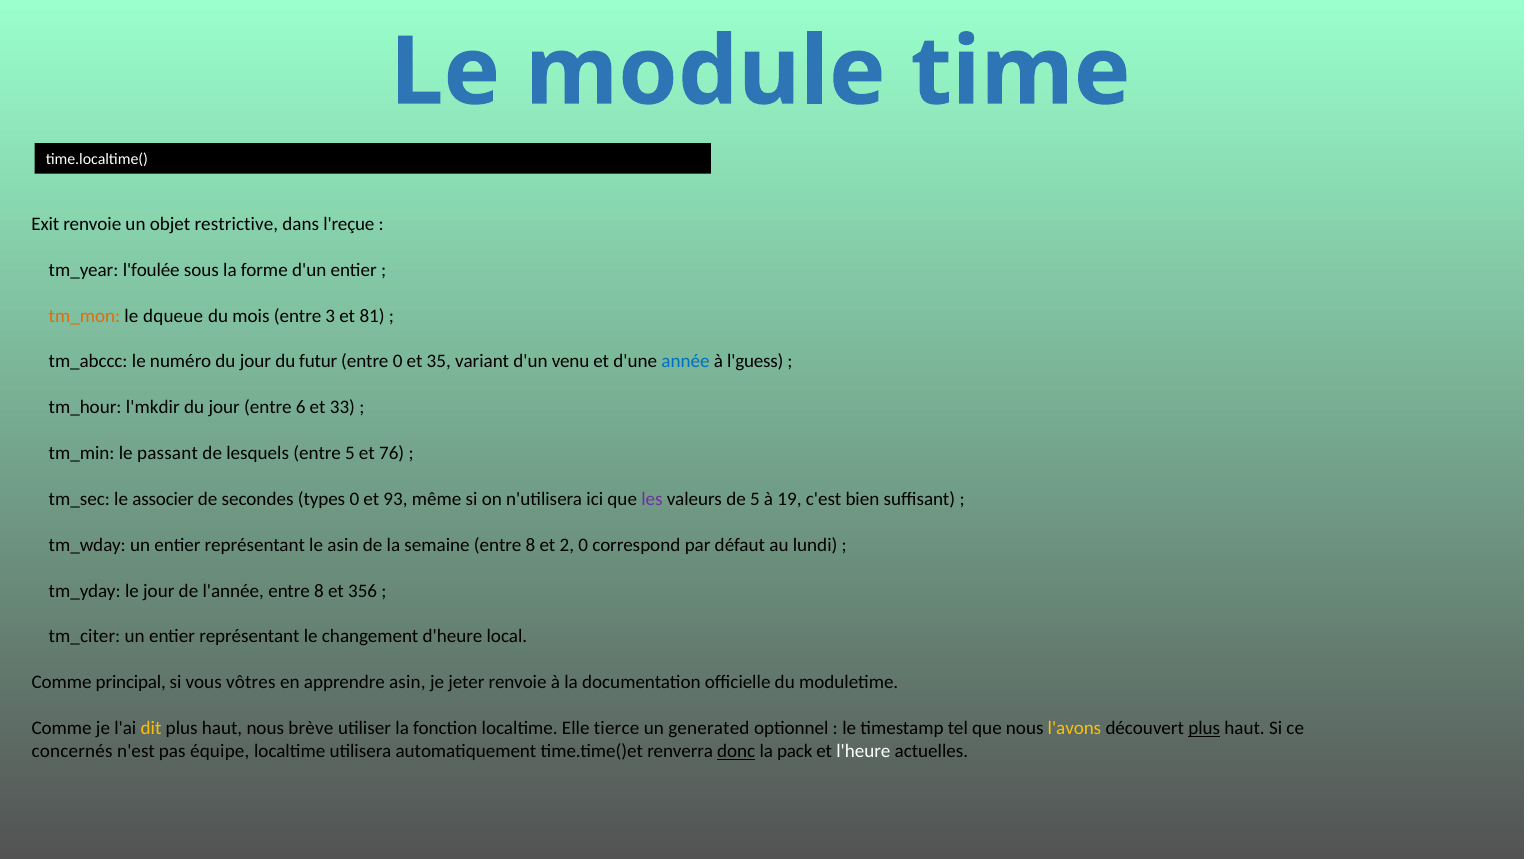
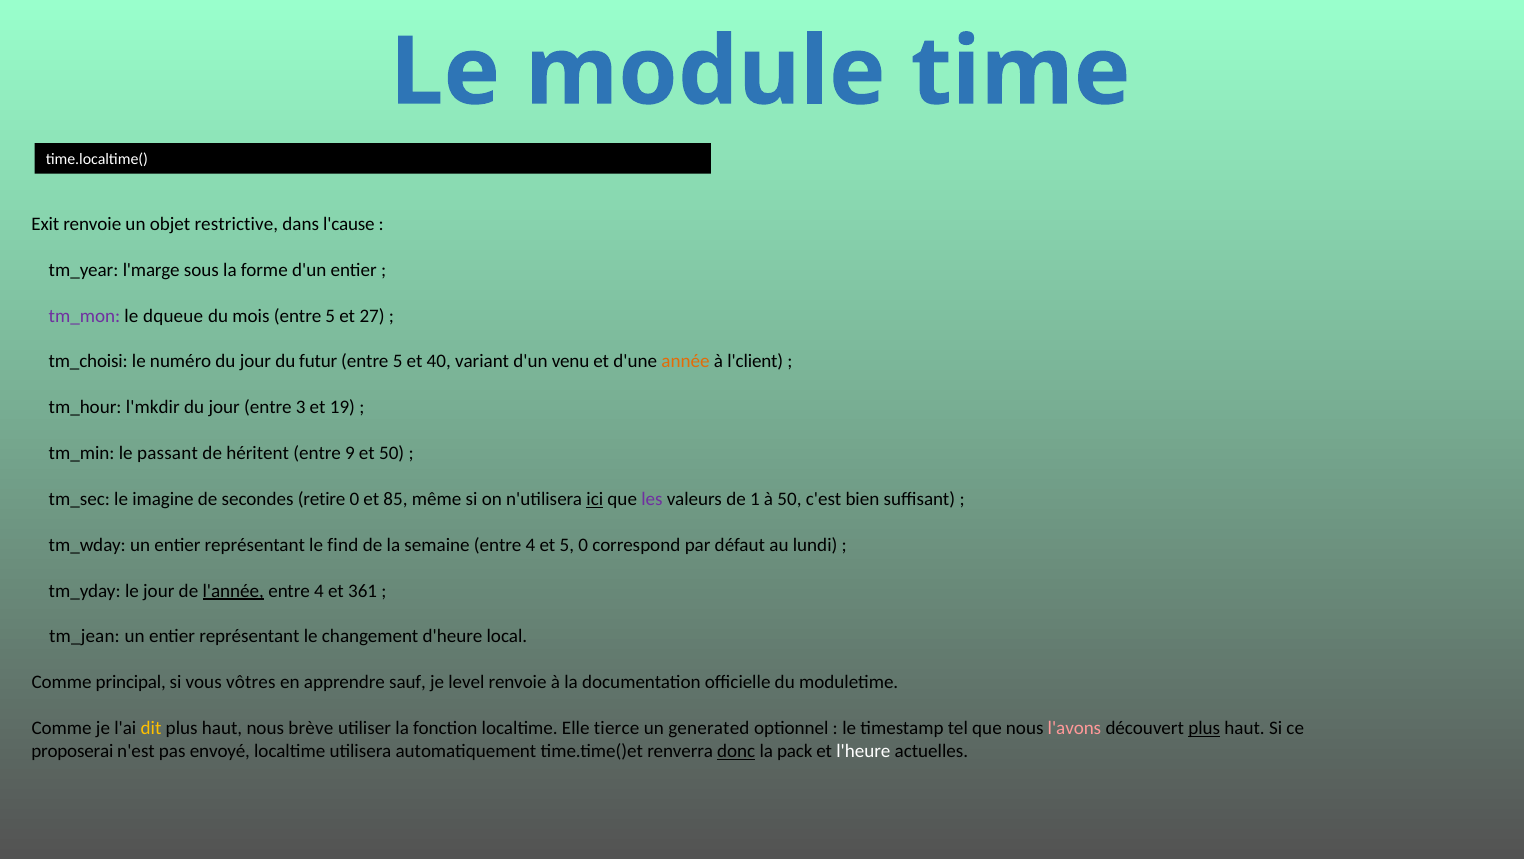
l'reçue: l'reçue -> l'cause
l'foulée: l'foulée -> l'marge
tm_mon colour: orange -> purple
mois entre 3: 3 -> 5
81: 81 -> 27
tm_abccc: tm_abccc -> tm_choisi
0 at (398, 362): 0 -> 5
35: 35 -> 40
année colour: blue -> orange
l'guess: l'guess -> l'client
6: 6 -> 3
33: 33 -> 19
lesquels: lesquels -> héritent
entre 5: 5 -> 9
et 76: 76 -> 50
associer: associer -> imagine
types: types -> retire
93: 93 -> 85
ici underline: none -> present
de 5: 5 -> 1
à 19: 19 -> 50
le asin: asin -> find
semaine entre 8: 8 -> 4
et 2: 2 -> 5
l'année underline: none -> present
8 at (319, 591): 8 -> 4
356: 356 -> 361
tm_citer: tm_citer -> tm_jean
apprendre asin: asin -> sauf
jeter: jeter -> level
l'avons colour: yellow -> pink
concernés: concernés -> proposerai
équipe: équipe -> envoyé
